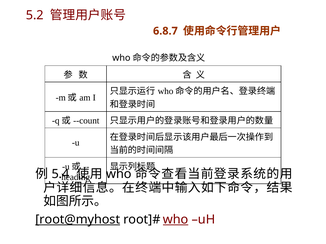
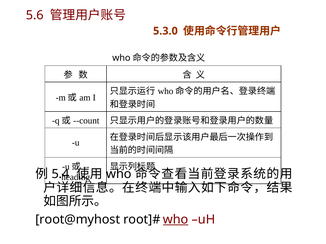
5.2: 5.2 -> 5.6
6.8.7: 6.8.7 -> 5.3.0
root@myhost underline: present -> none
